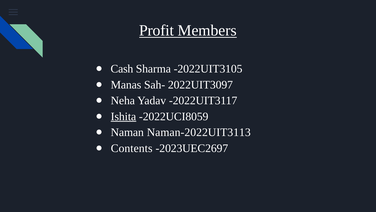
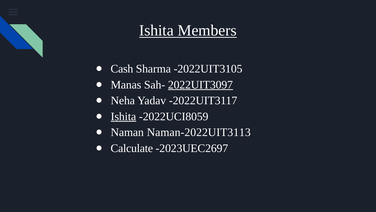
Profit at (157, 30): Profit -> Ishita
2022UIT3097 underline: none -> present
Contents: Contents -> Calculate
